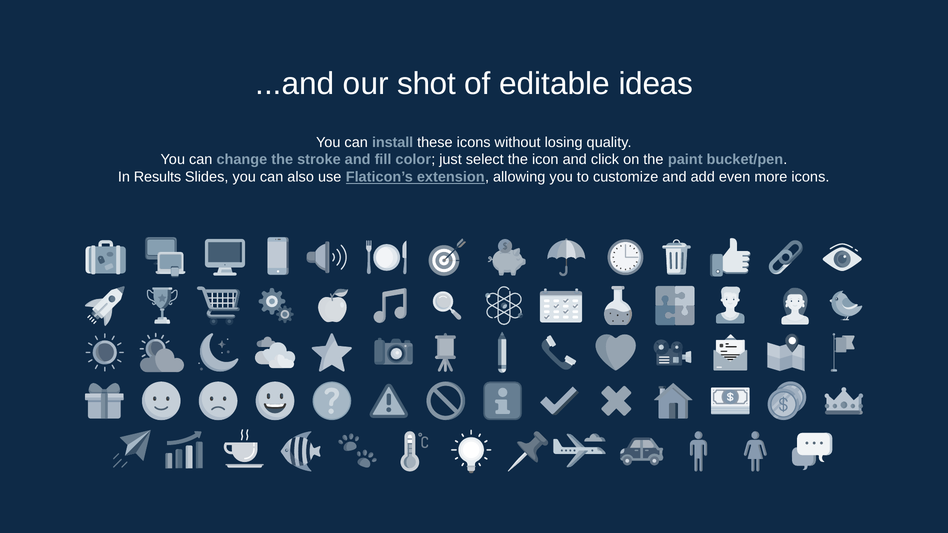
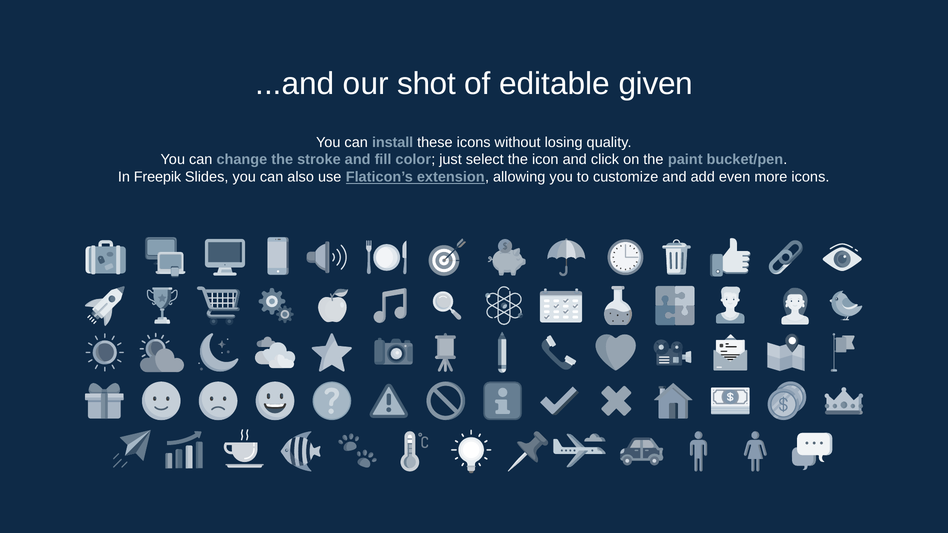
ideas: ideas -> given
Results: Results -> Freepik
